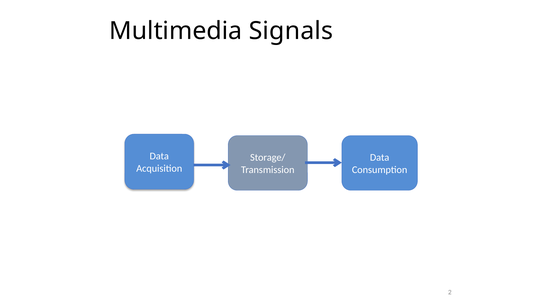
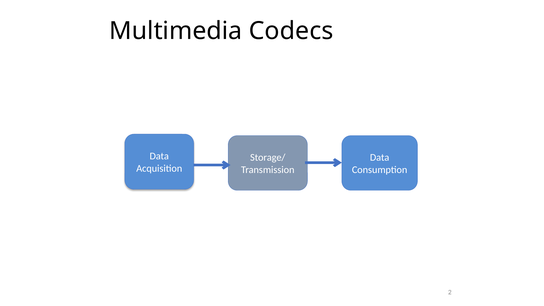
Signals: Signals -> Codecs
